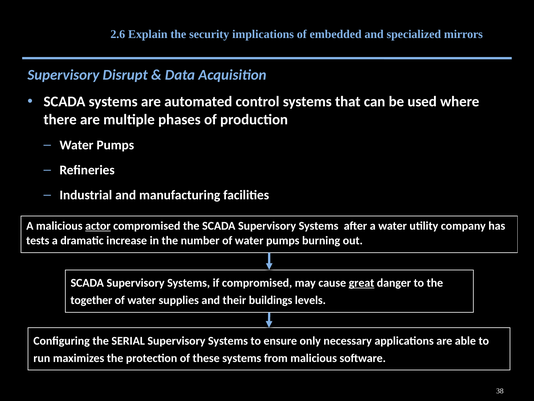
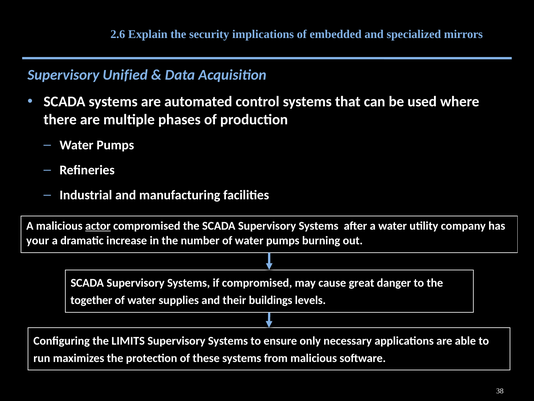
Disrupt: Disrupt -> Unified
tests: tests -> your
great underline: present -> none
SERIAL: SERIAL -> LIMITS
